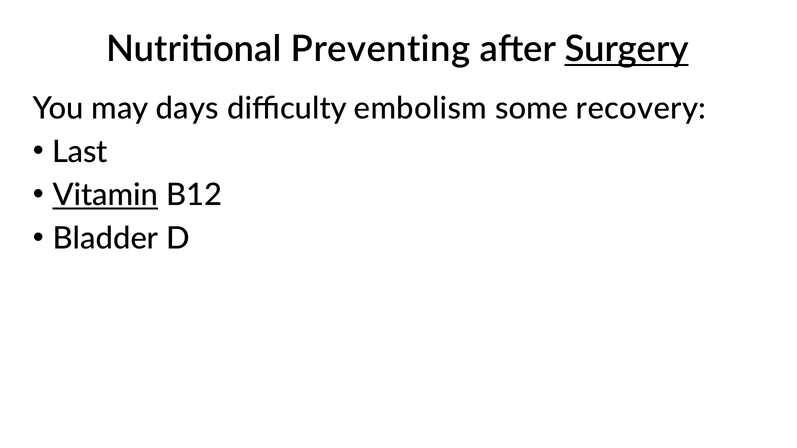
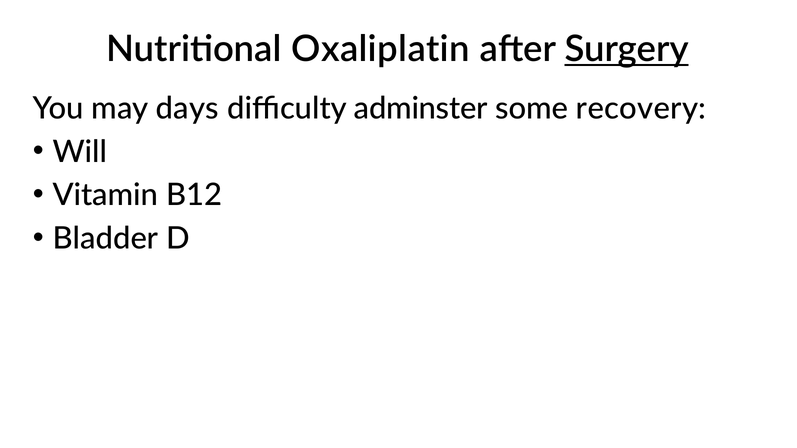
Preventing: Preventing -> Oxaliplatin
embolism: embolism -> adminster
Last: Last -> Will
Vitamin underline: present -> none
